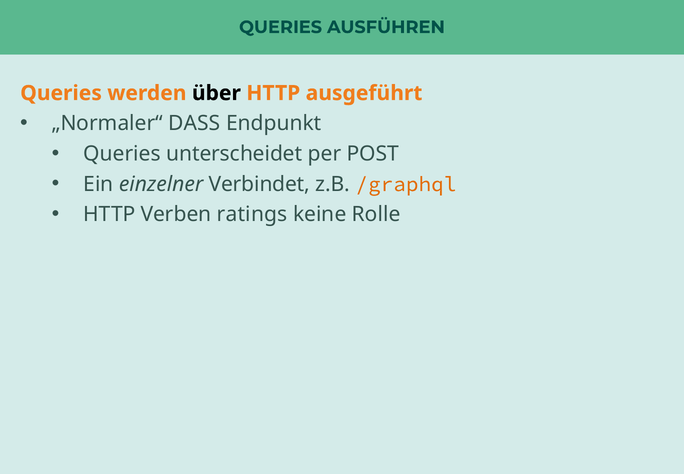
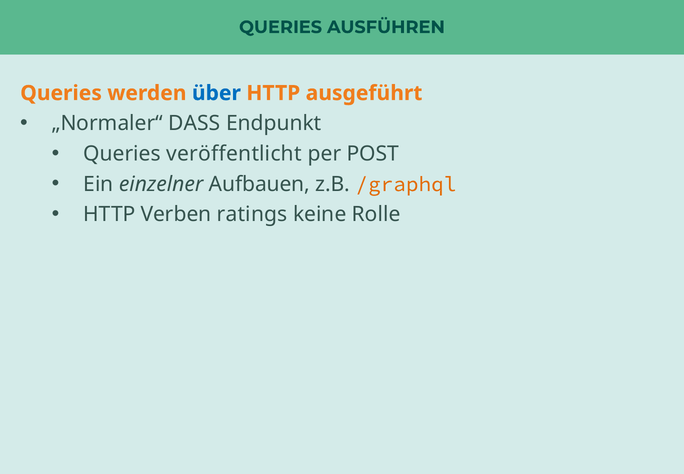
über colour: black -> blue
unterscheidet: unterscheidet -> veröffentlicht
Verbindet: Verbindet -> Aufbauen
